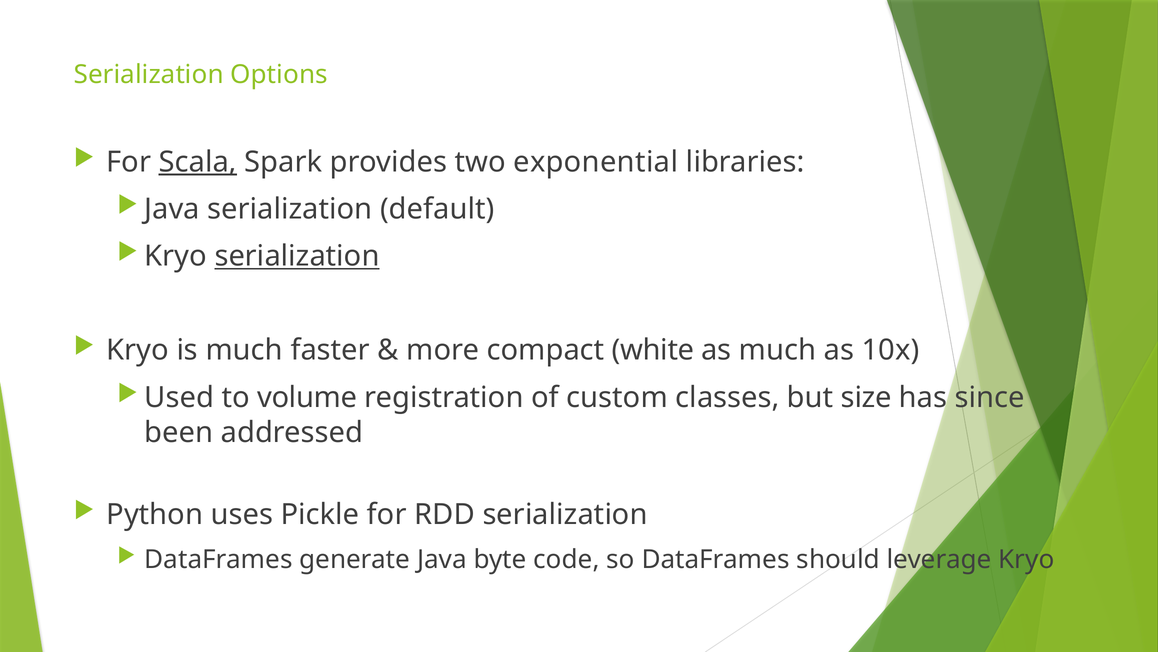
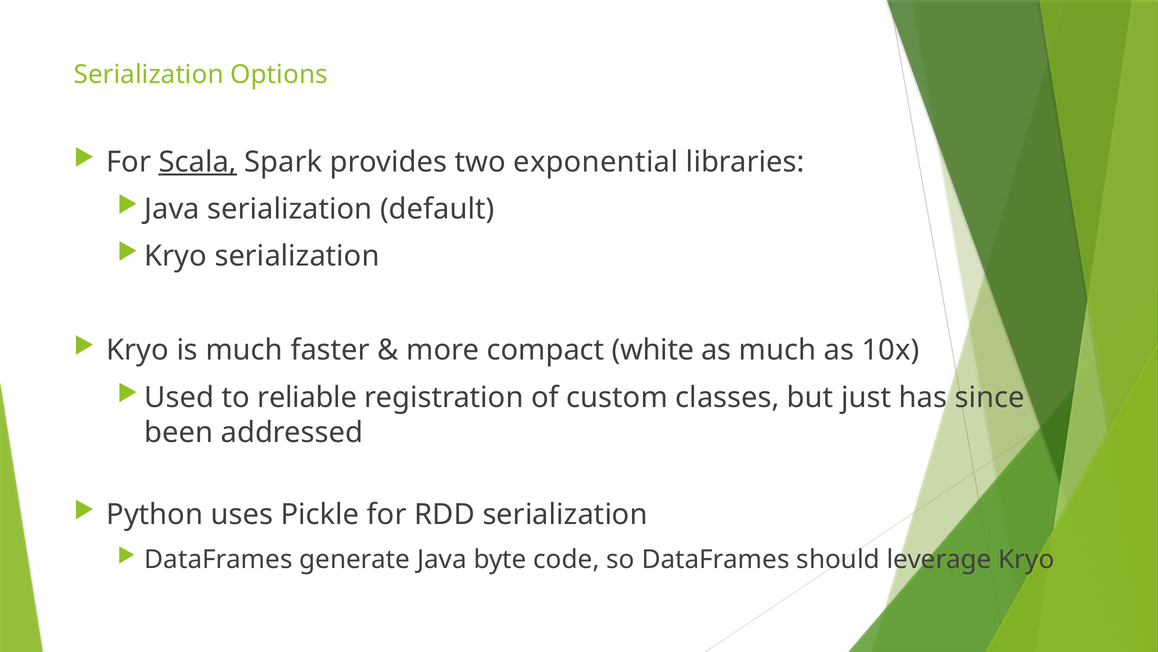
serialization at (297, 256) underline: present -> none
volume: volume -> reliable
size: size -> just
